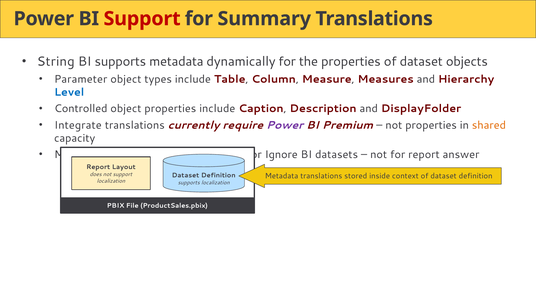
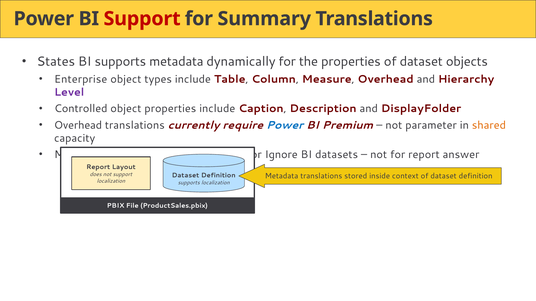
String: String -> States
Parameter: Parameter -> Enterprise
Measure Measures: Measures -> Overhead
Level colour: blue -> purple
Integrate at (78, 125): Integrate -> Overhead
Power at (285, 125) colour: purple -> blue
not properties: properties -> parameter
